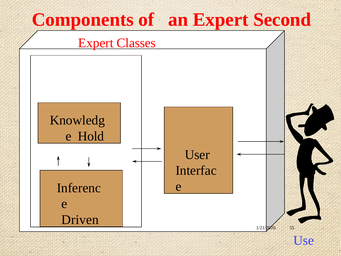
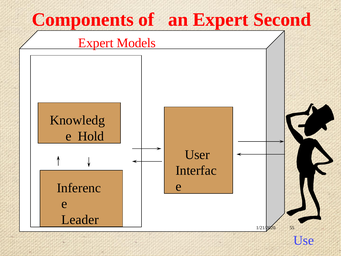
Classes: Classes -> Models
Driven: Driven -> Leader
